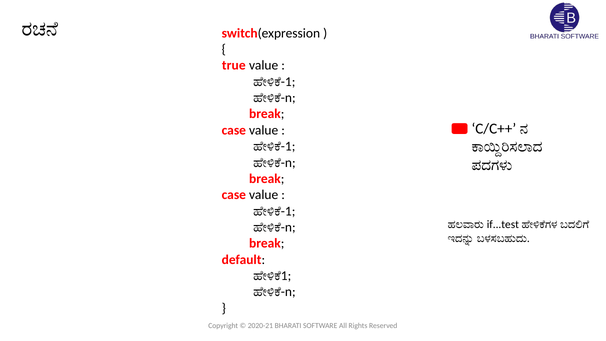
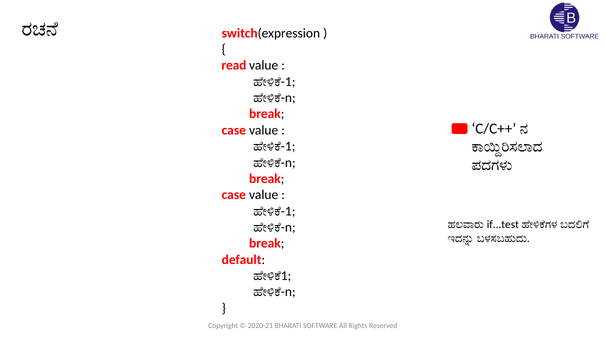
true: true -> read
